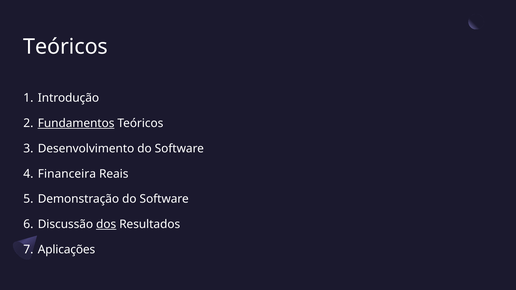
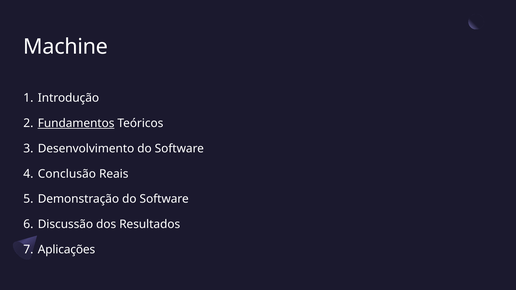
Teóricos at (66, 47): Teóricos -> Machine
Financeira: Financeira -> Conclusão
dos underline: present -> none
